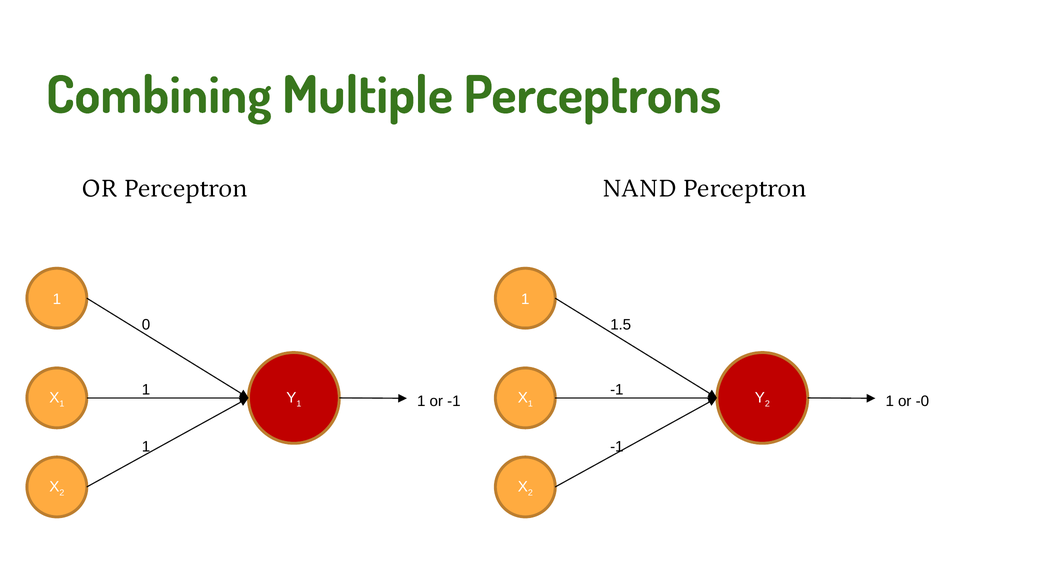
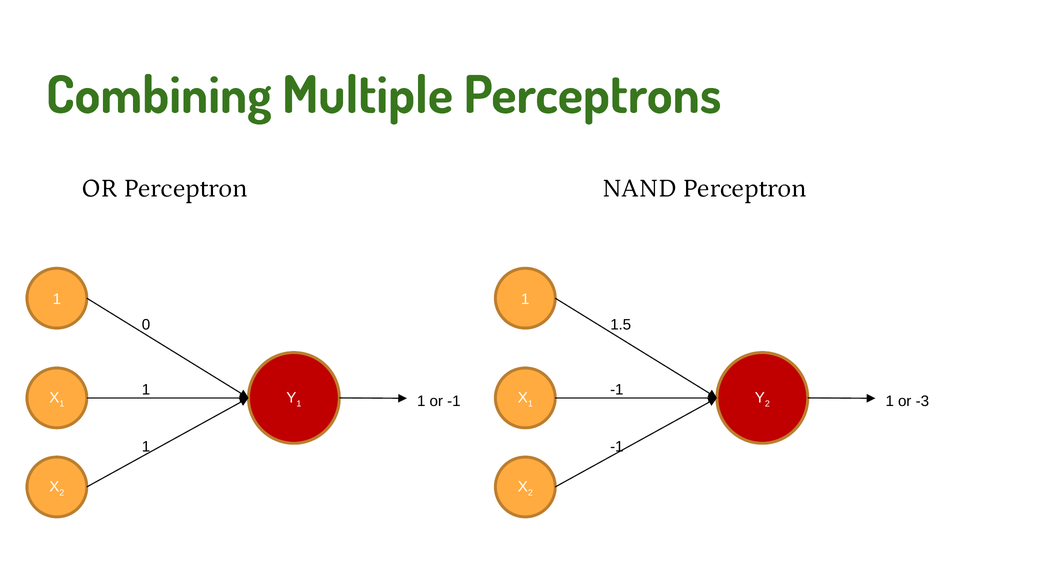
-0: -0 -> -3
